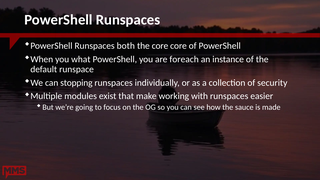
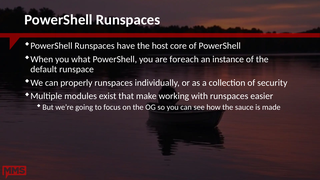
both: both -> have
the core: core -> host
stopping: stopping -> properly
